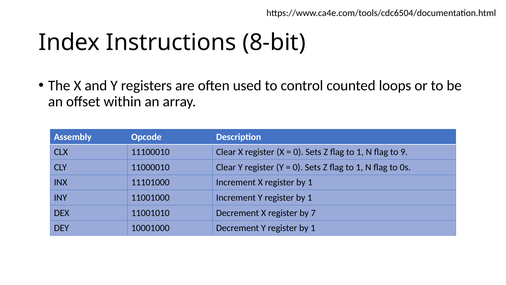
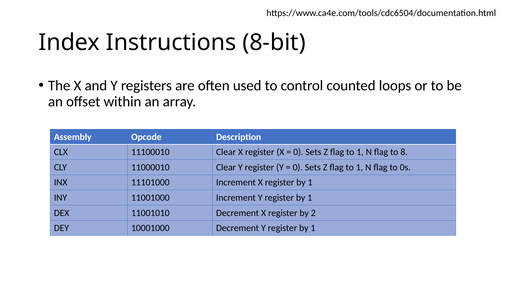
9: 9 -> 8
7: 7 -> 2
